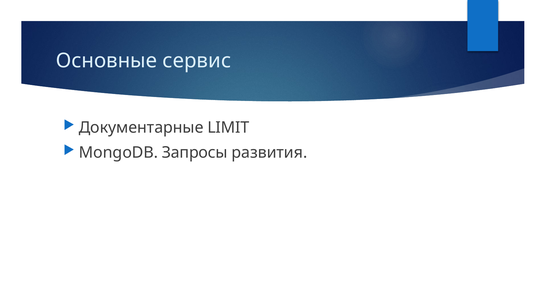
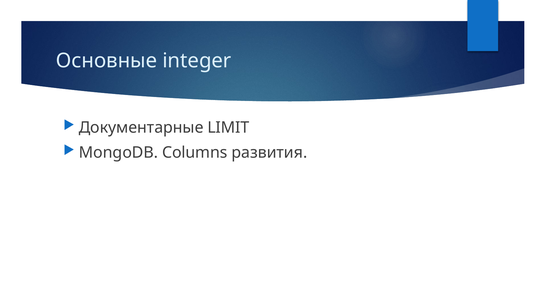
сервис: сервис -> integer
Запросы: Запросы -> Columns
